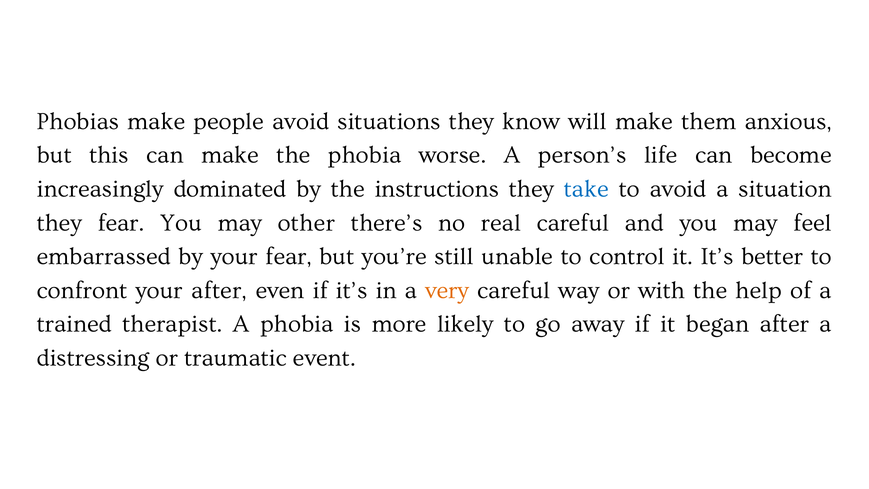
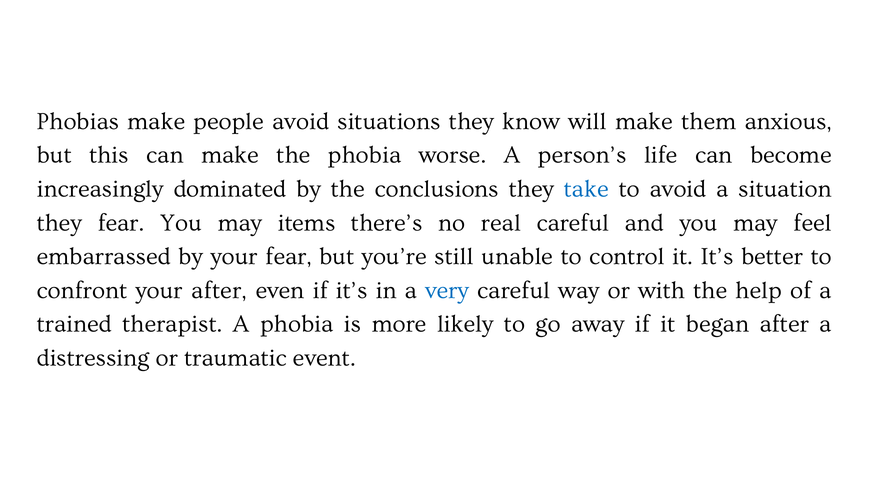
instructions: instructions -> conclusions
other: other -> items
very colour: orange -> blue
